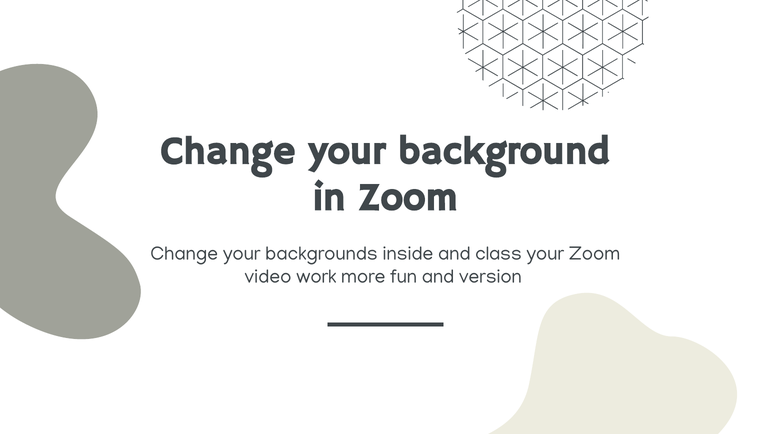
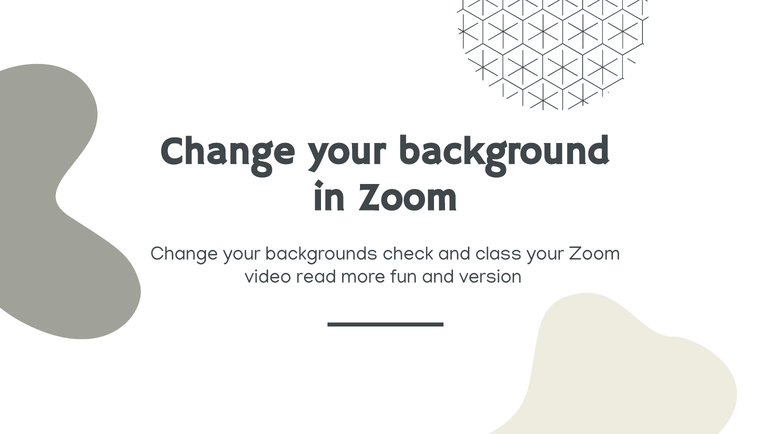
inside: inside -> check
work: work -> read
